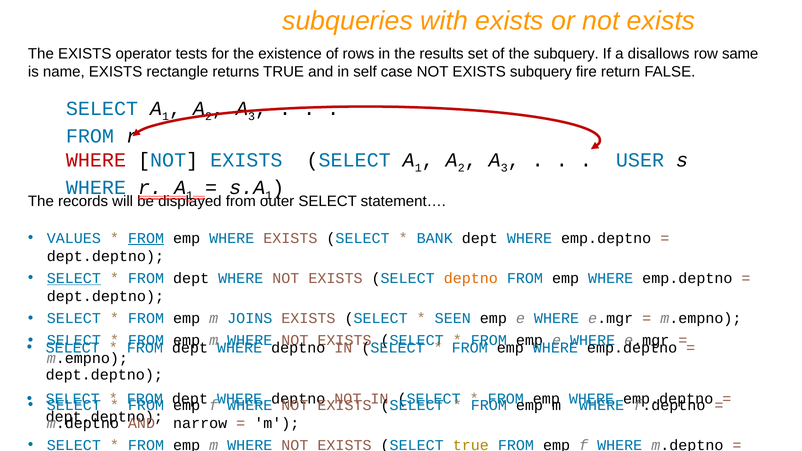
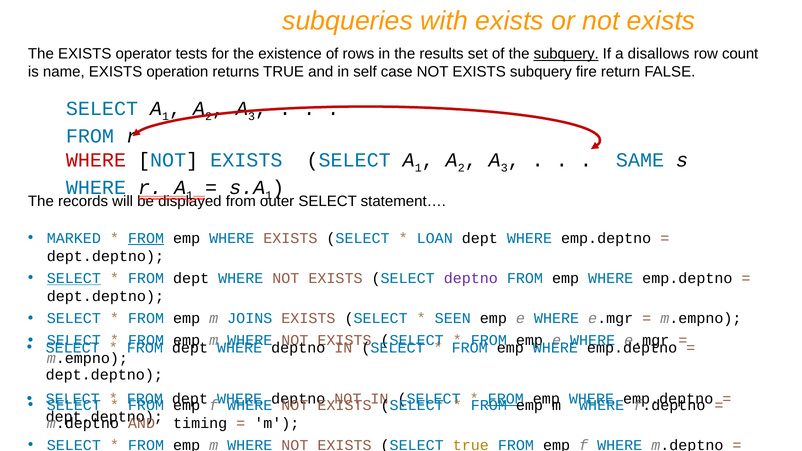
subquery at (566, 54) underline: none -> present
same: same -> count
rectangle: rectangle -> operation
USER: USER -> SAME
VALUES: VALUES -> MARKED
BANK: BANK -> LOAN
deptno at (471, 278) colour: orange -> purple
FROM at (506, 399) underline: none -> present
narrow: narrow -> timing
